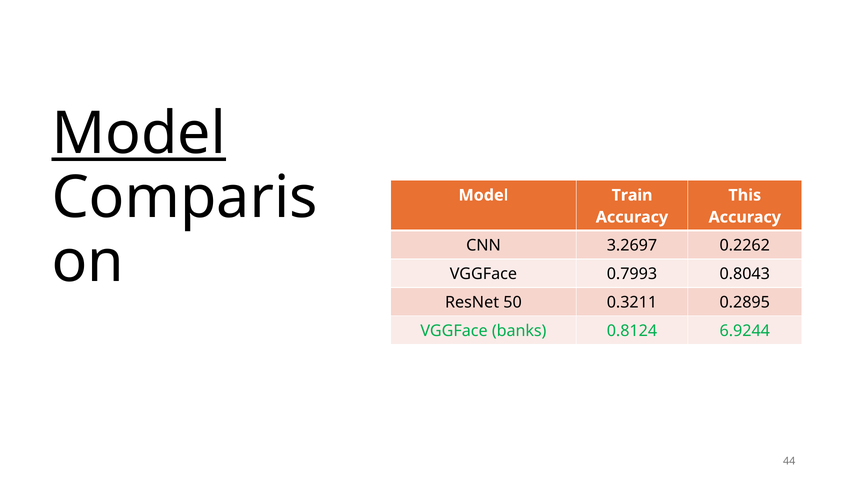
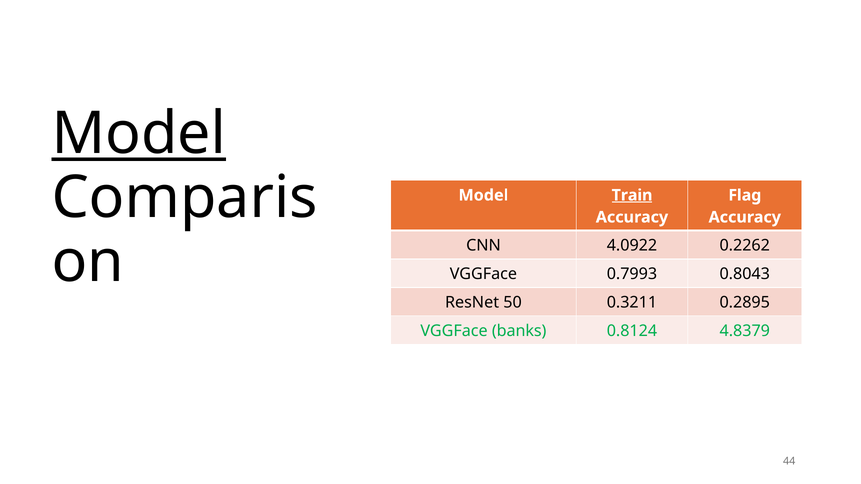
Train underline: none -> present
This: This -> Flag
3.2697: 3.2697 -> 4.0922
6.9244: 6.9244 -> 4.8379
